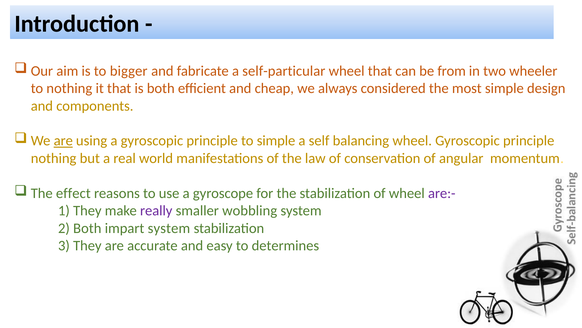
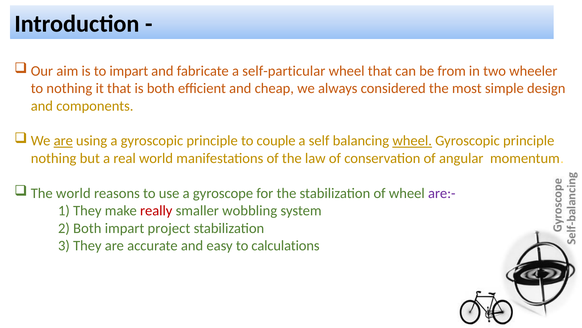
to bigger: bigger -> impart
to simple: simple -> couple
wheel at (412, 141) underline: none -> present
The effect: effect -> world
really colour: purple -> red
impart system: system -> project
determines: determines -> calculations
